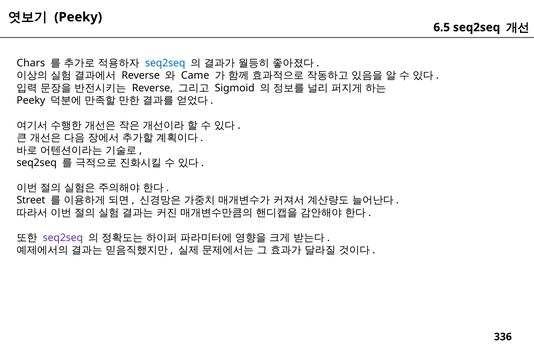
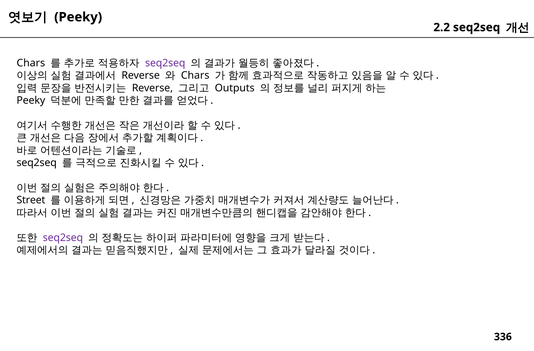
6.5: 6.5 -> 2.2
seq2seq at (165, 63) colour: blue -> purple
Came at (195, 75): Came -> Chars
Sigmoid: Sigmoid -> Outputs
